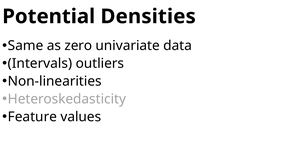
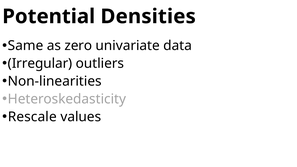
Intervals: Intervals -> Irregular
Feature: Feature -> Rescale
